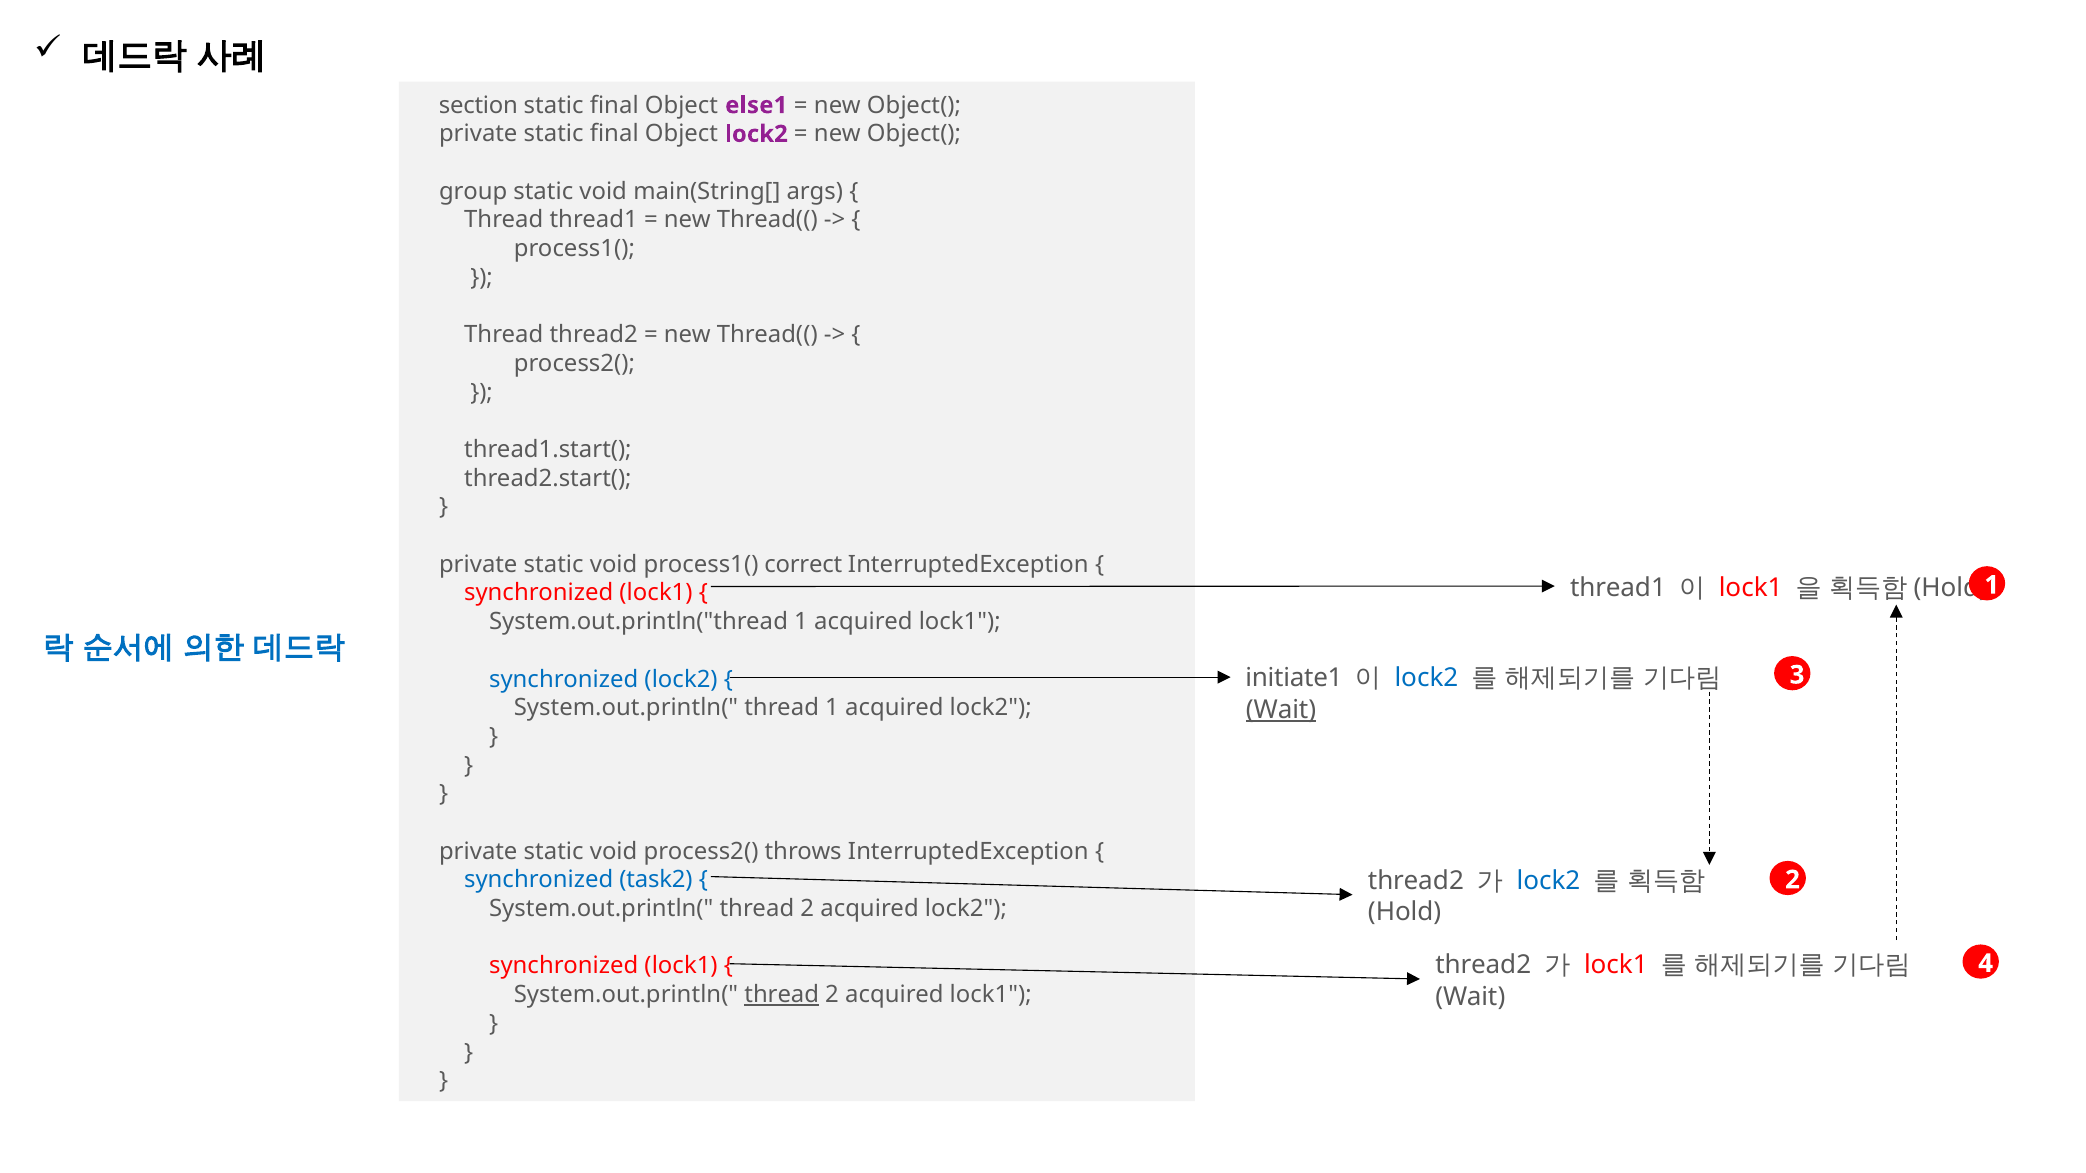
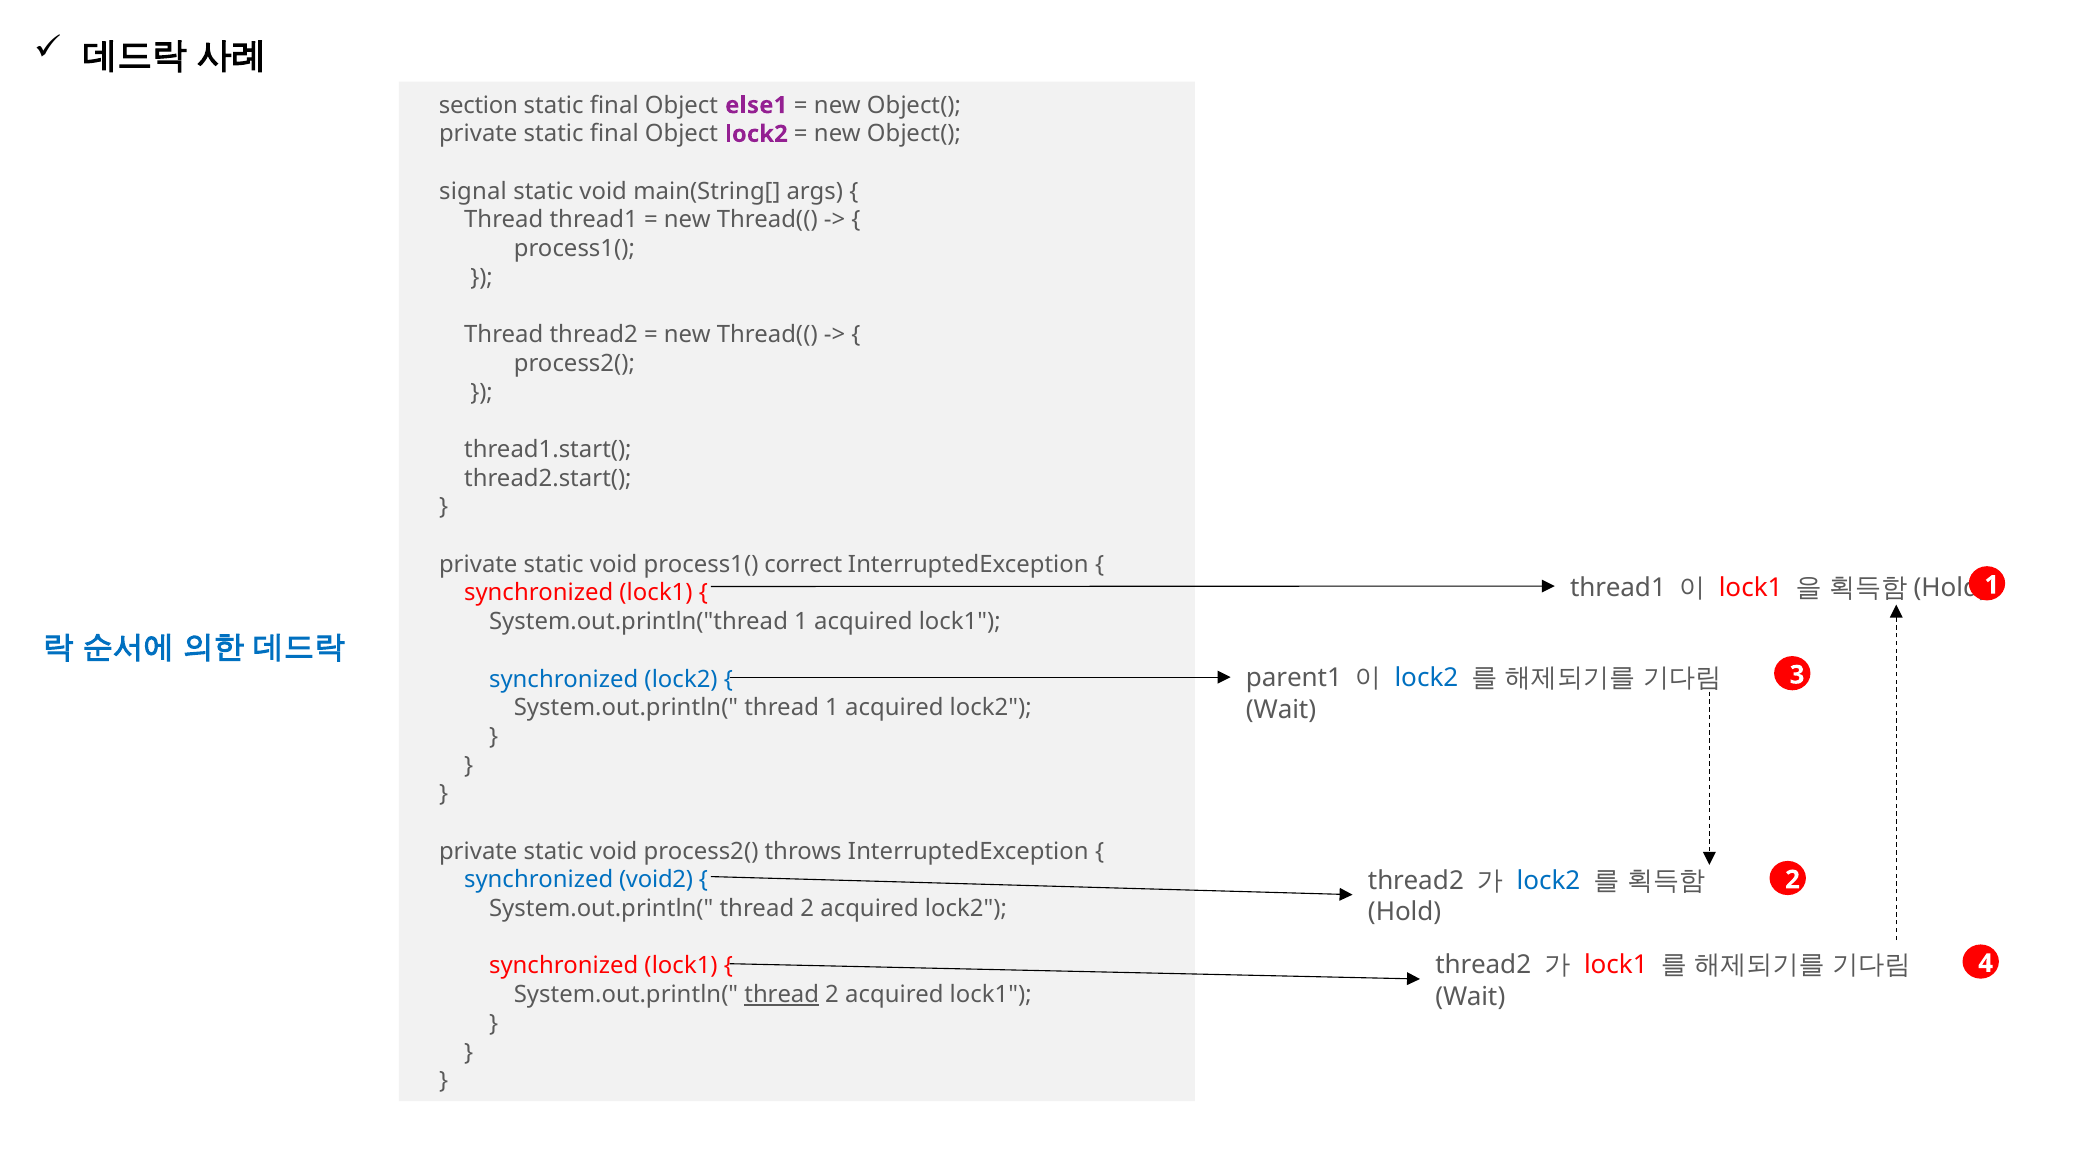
group: group -> signal
initiate1: initiate1 -> parent1
Wait at (1281, 710) underline: present -> none
task2: task2 -> void2
